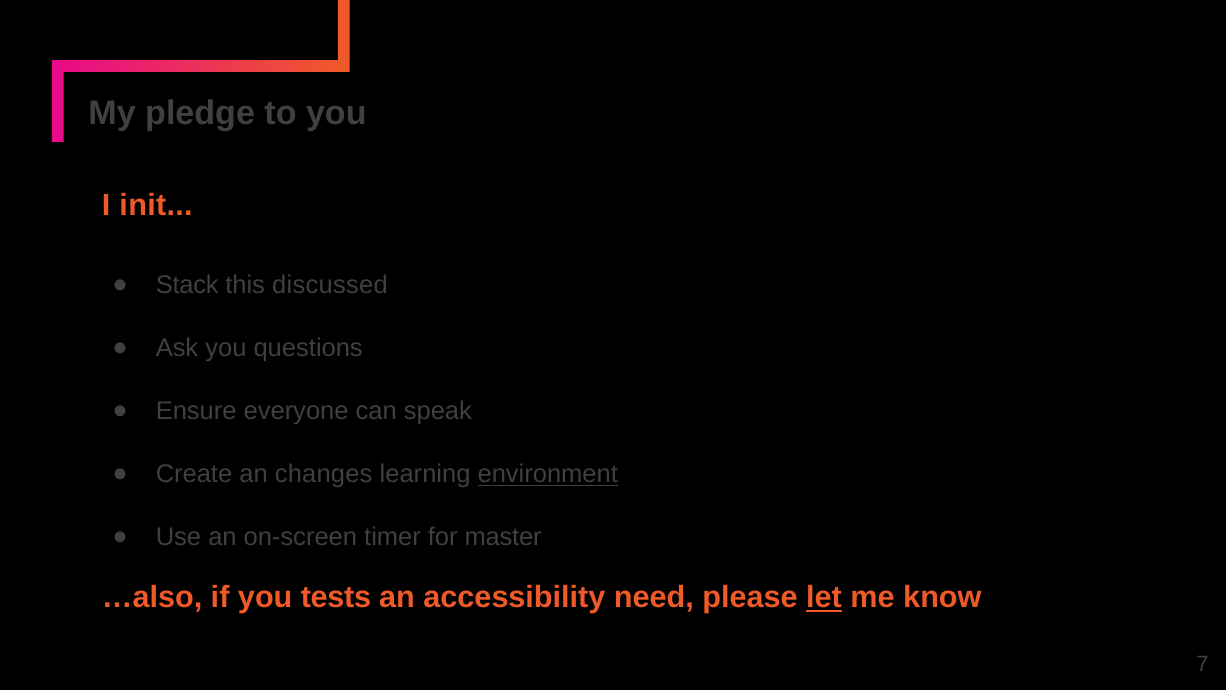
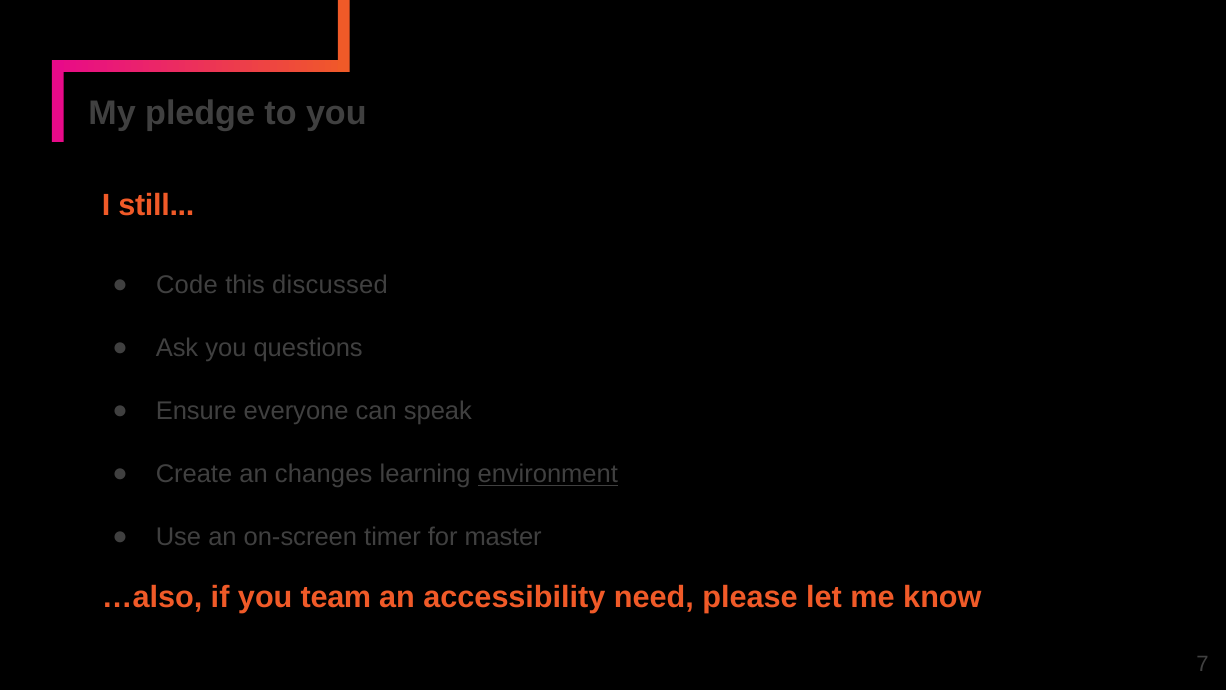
init: init -> still
Stack: Stack -> Code
tests: tests -> team
let underline: present -> none
